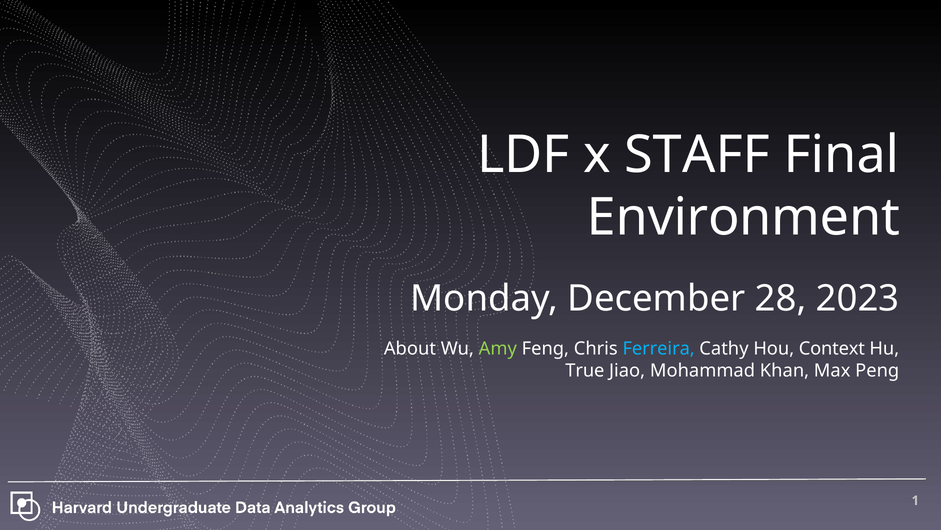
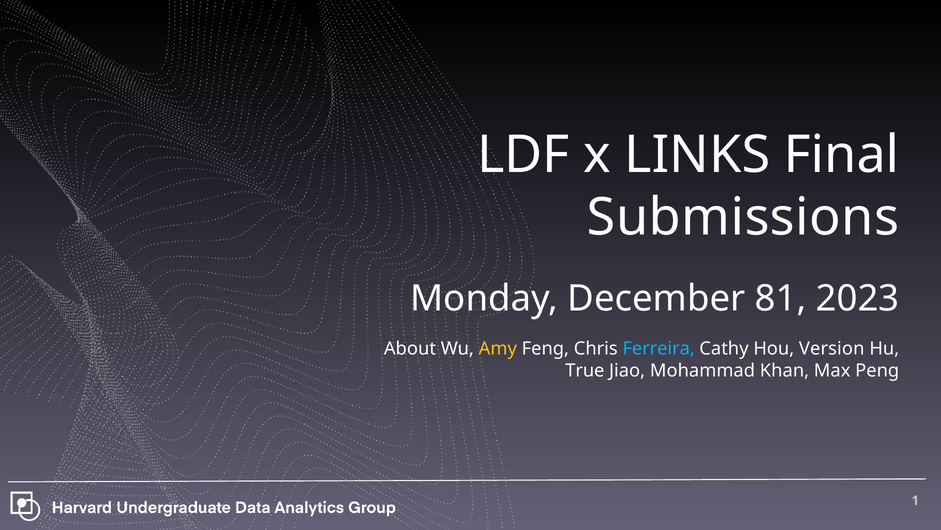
STAFF: STAFF -> LINKS
Environment: Environment -> Submissions
28: 28 -> 81
Amy colour: light green -> yellow
Context: Context -> Version
